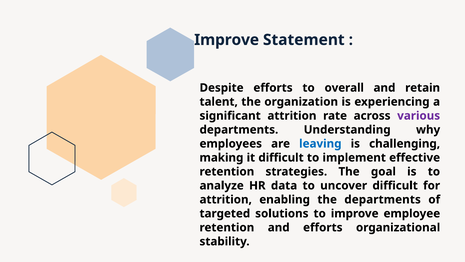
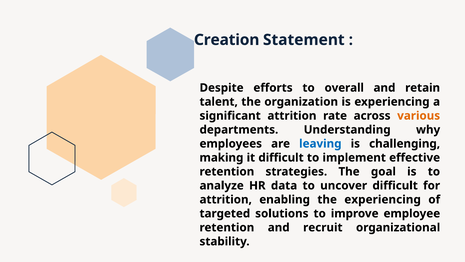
Improve at (227, 40): Improve -> Creation
various colour: purple -> orange
the departments: departments -> experiencing
and efforts: efforts -> recruit
